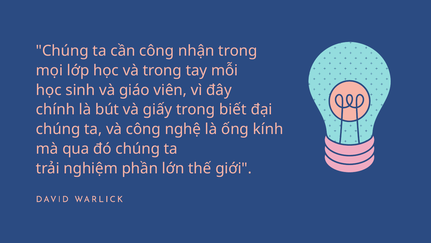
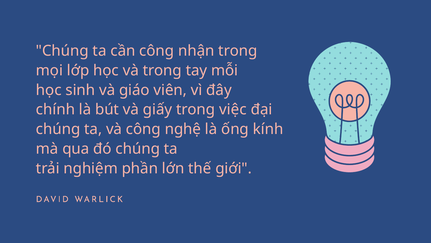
biết: biết -> việc
